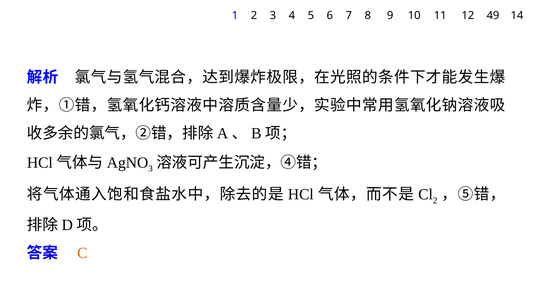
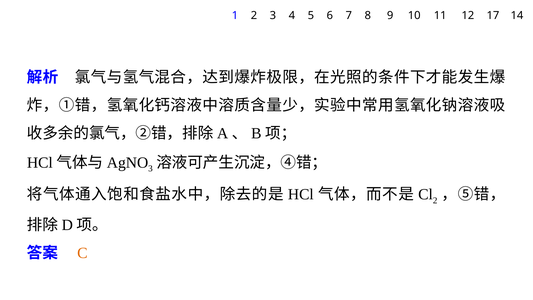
49: 49 -> 17
